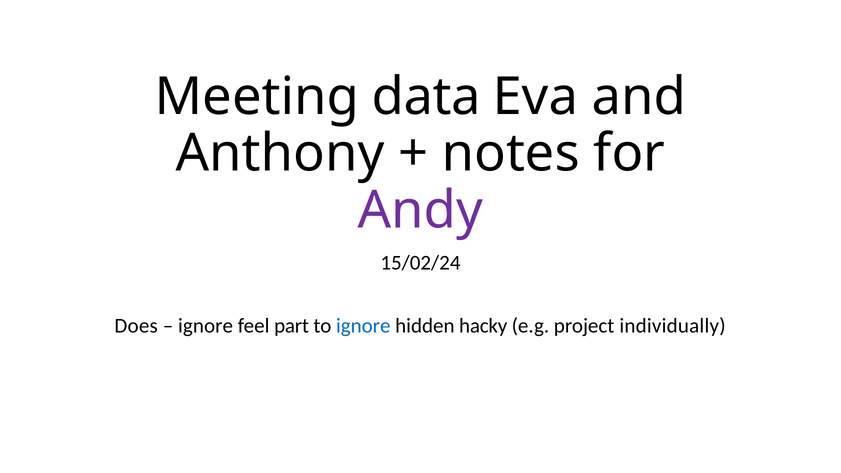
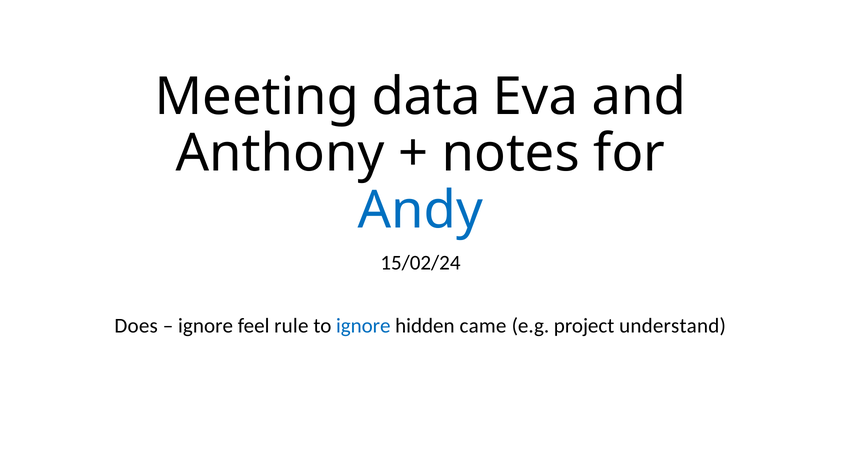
Andy colour: purple -> blue
part: part -> rule
hacky: hacky -> came
individually: individually -> understand
